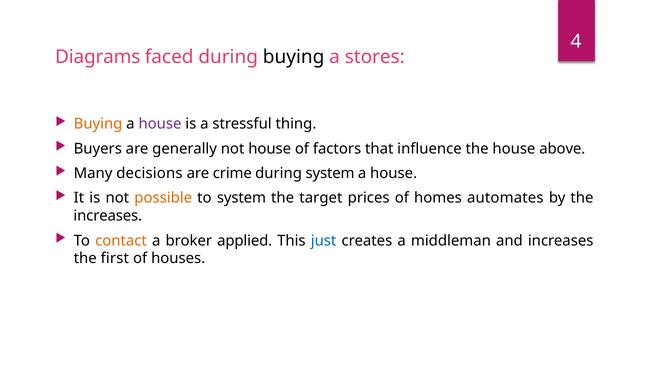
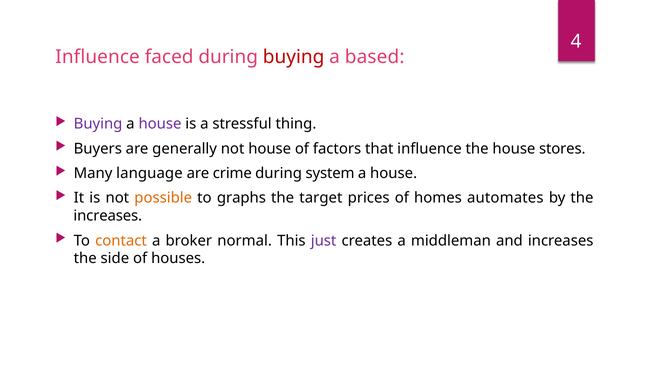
Diagrams at (98, 57): Diagrams -> Influence
buying at (294, 57) colour: black -> red
stores: stores -> based
Buying at (98, 124) colour: orange -> purple
above: above -> stores
decisions: decisions -> language
to system: system -> graphs
applied: applied -> normal
just colour: blue -> purple
first: first -> side
